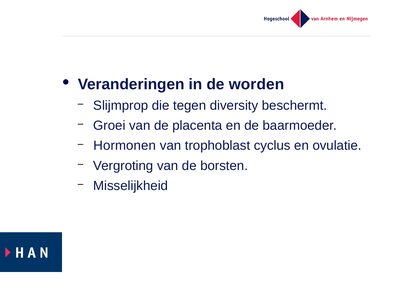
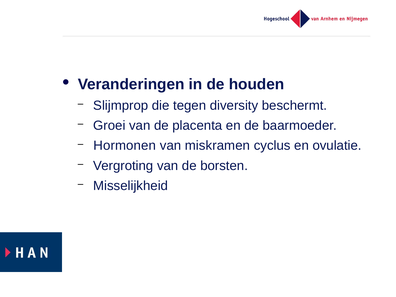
worden: worden -> houden
trophoblast: trophoblast -> miskramen
